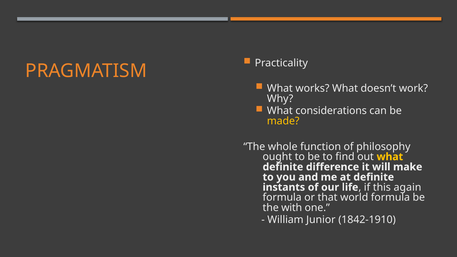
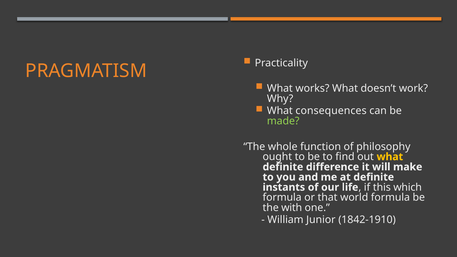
considerations: considerations -> consequences
made colour: yellow -> light green
again: again -> which
